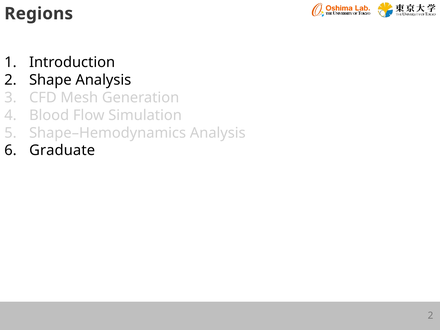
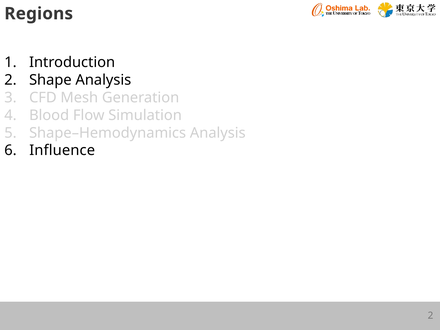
Graduate: Graduate -> Influence
